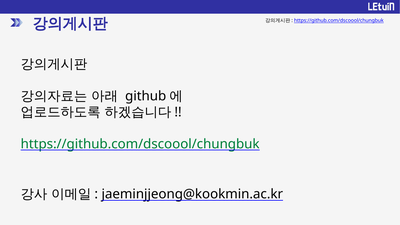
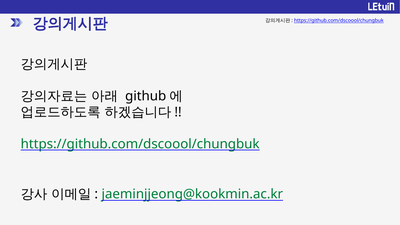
jaeminjjeong@kookmin.ac.kr colour: black -> green
